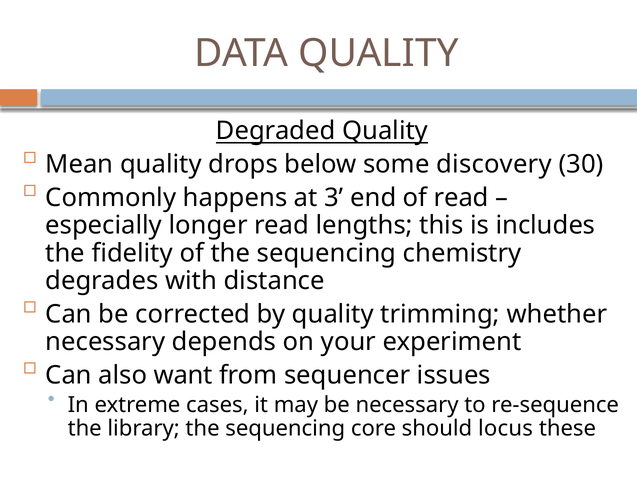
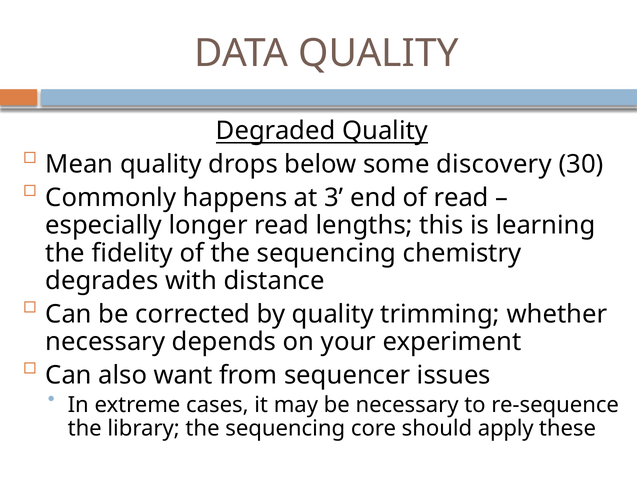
includes: includes -> learning
locus: locus -> apply
